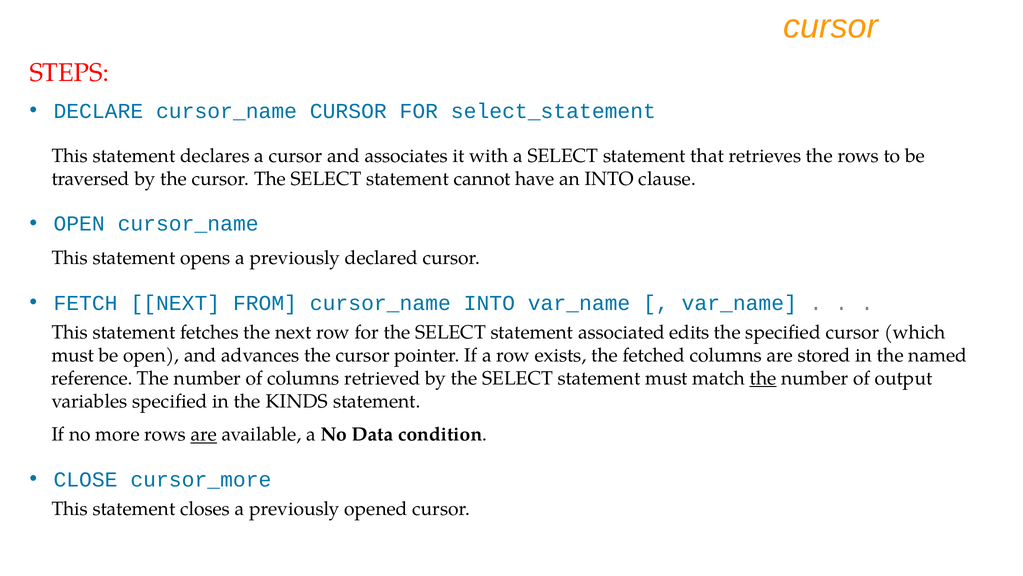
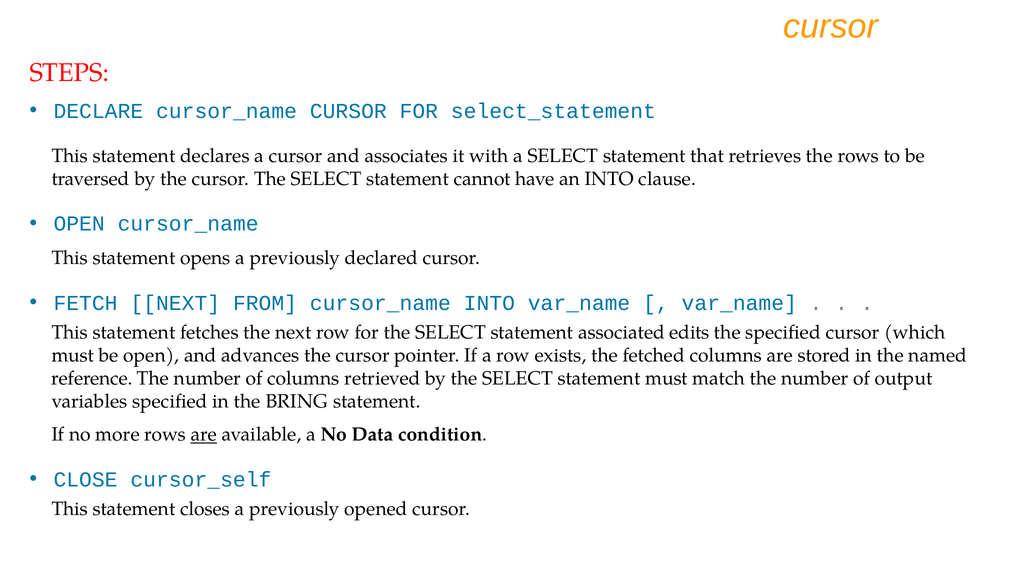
the at (763, 378) underline: present -> none
KINDS: KINDS -> BRING
cursor_more: cursor_more -> cursor_self
